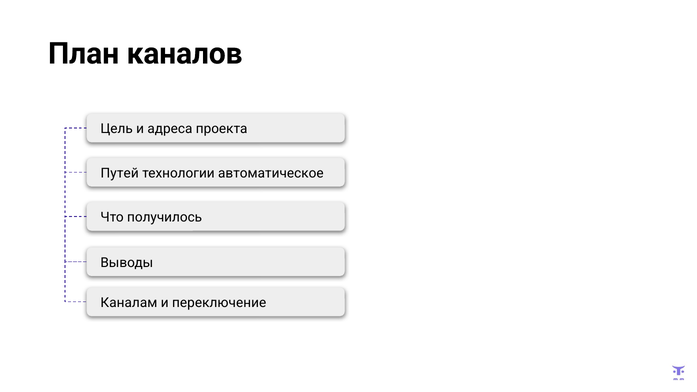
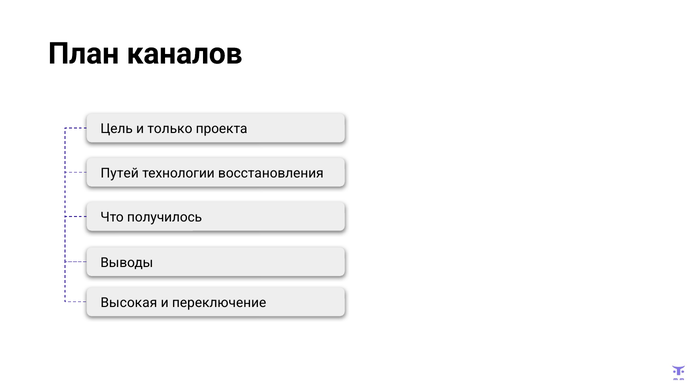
адреса: адреса -> только
автоматическое: автоматическое -> восстановления
Каналам: Каналам -> Высокая
